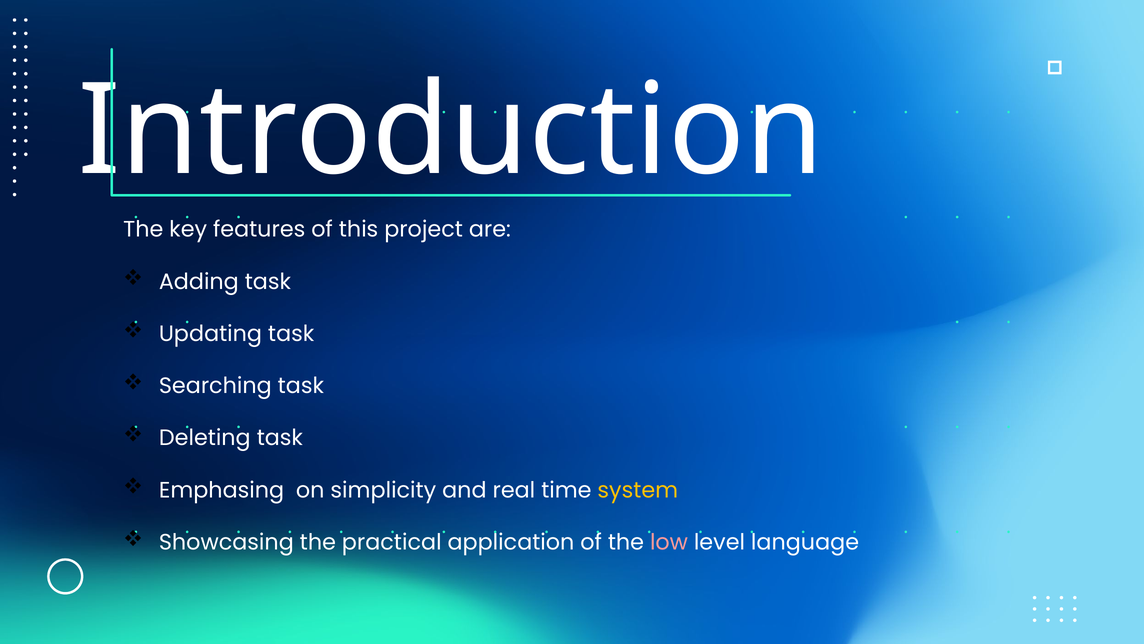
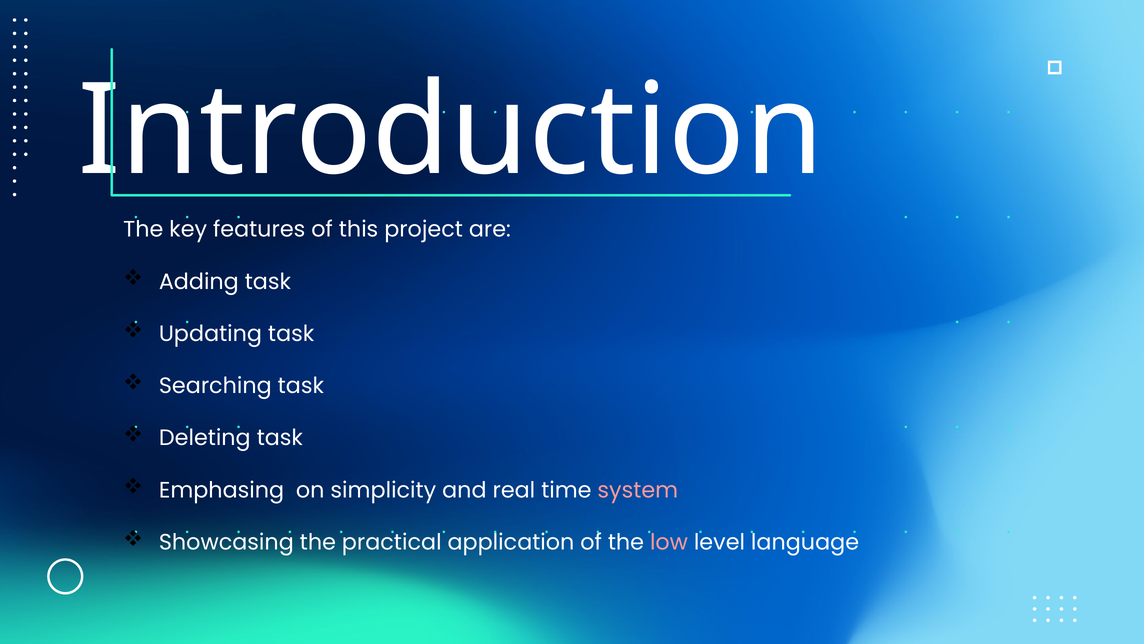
system colour: yellow -> pink
